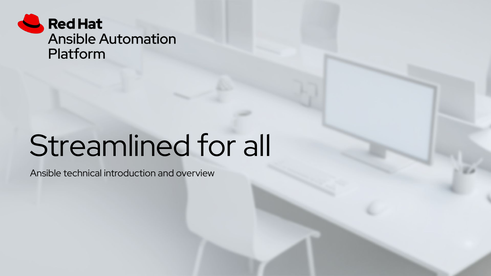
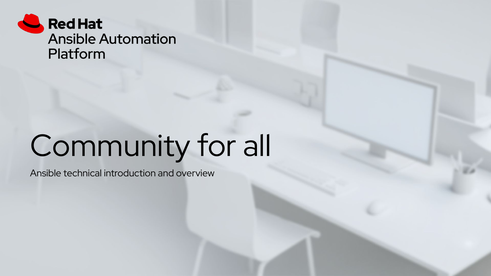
Streamlined: Streamlined -> Community
